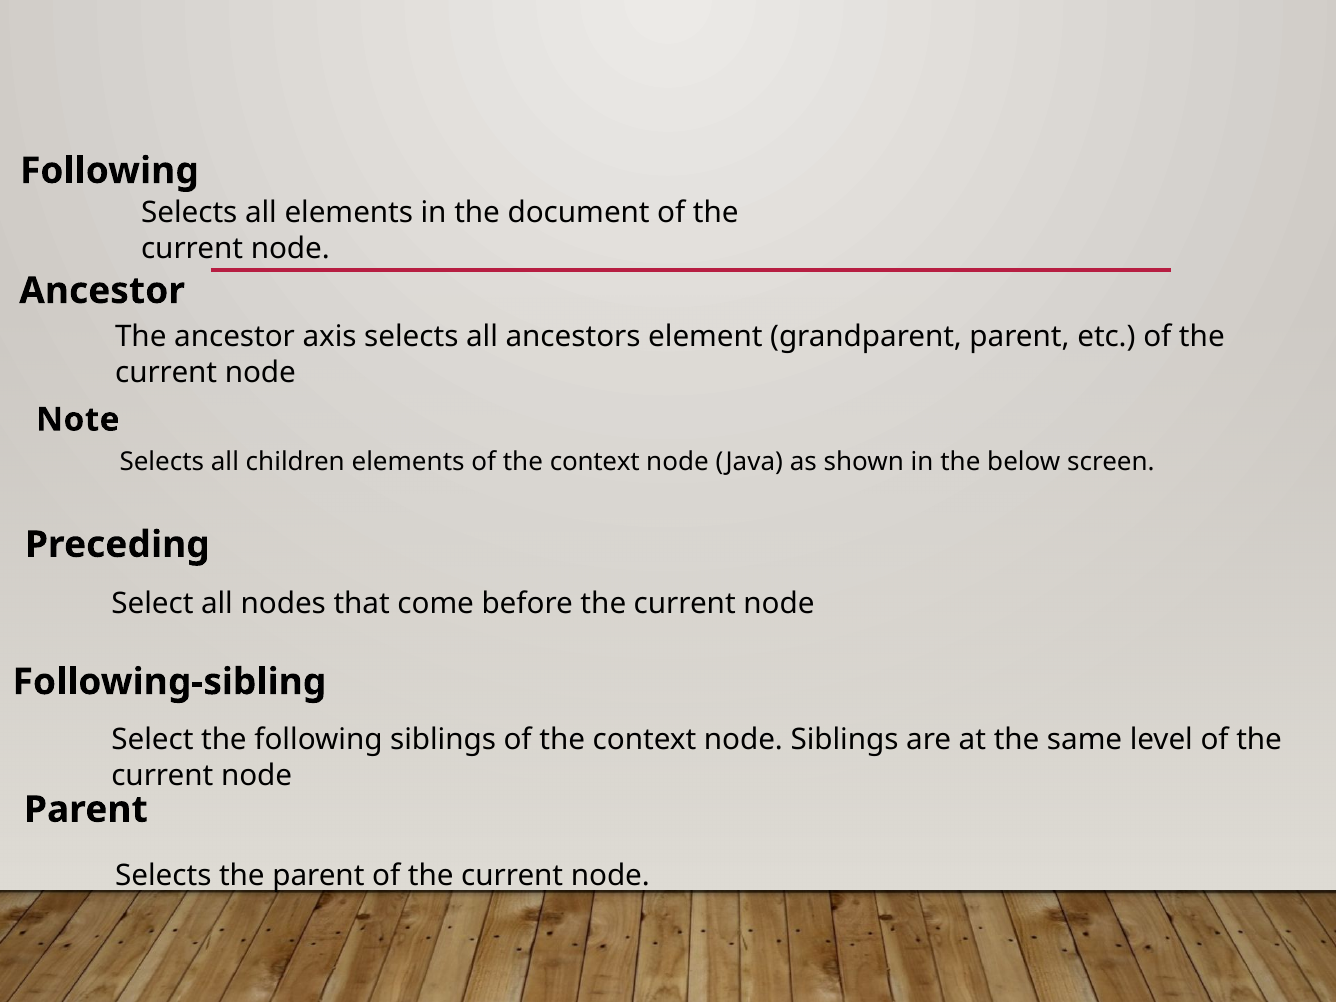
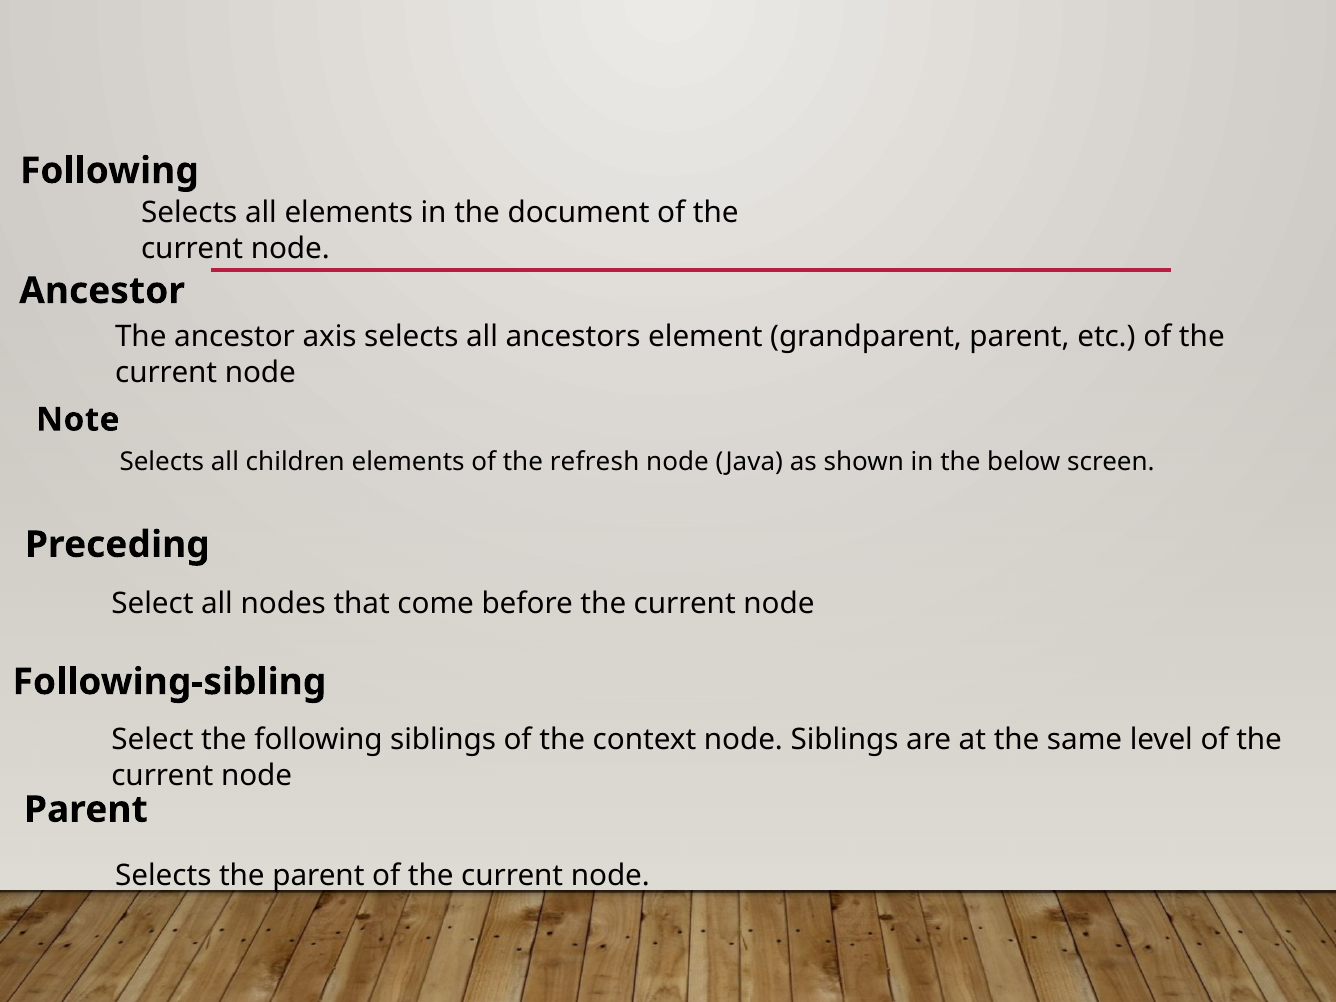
elements of the context: context -> refresh
